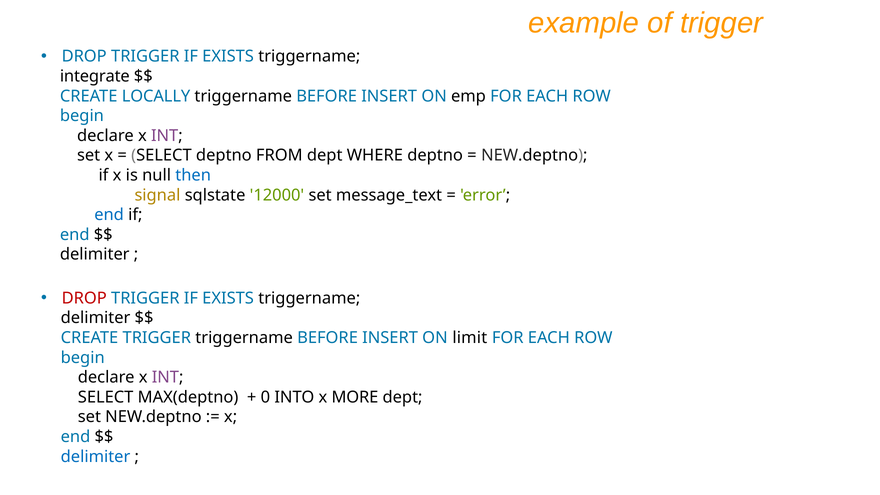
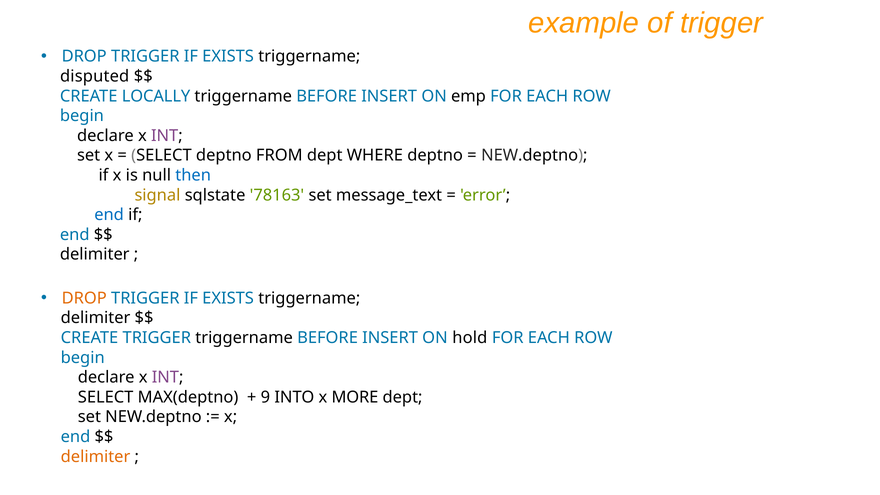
integrate: integrate -> disputed
12000: 12000 -> 78163
DROP at (84, 298) colour: red -> orange
limit: limit -> hold
0: 0 -> 9
delimiter at (96, 457) colour: blue -> orange
